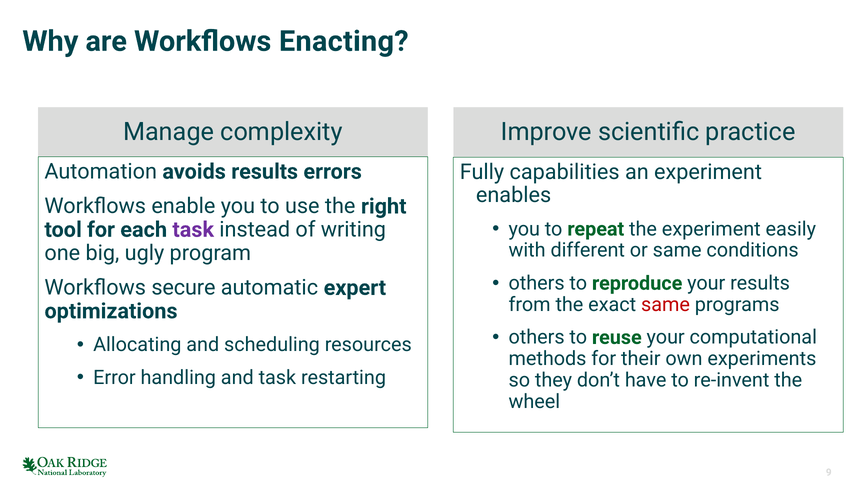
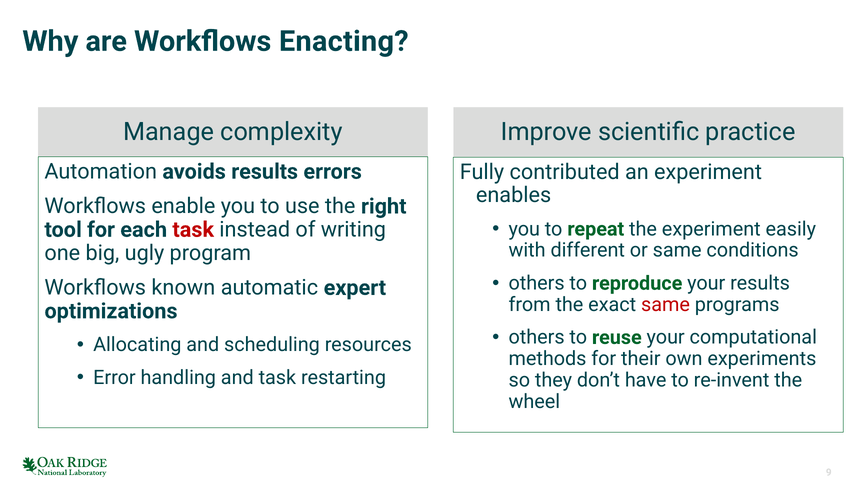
capabilities: capabilities -> contributed
task at (193, 230) colour: purple -> red
secure: secure -> known
